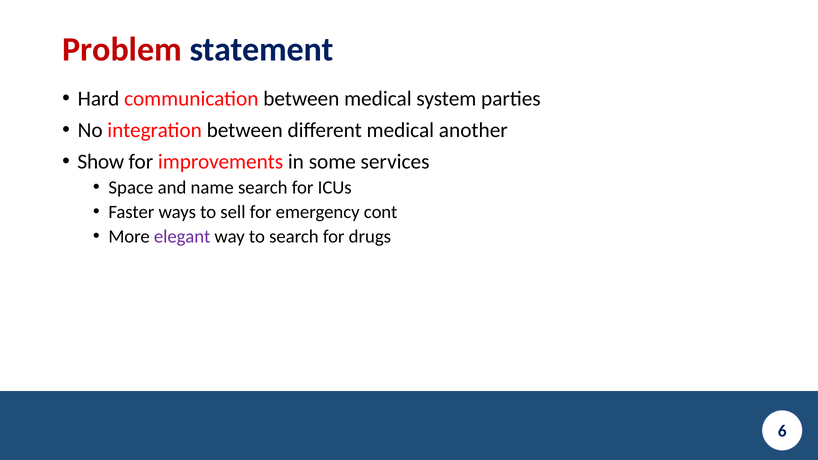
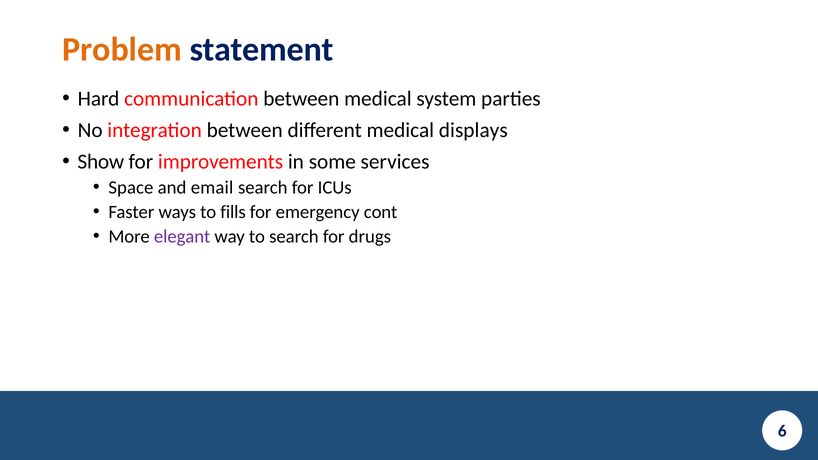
Problem colour: red -> orange
another: another -> displays
name: name -> email
sell: sell -> fills
